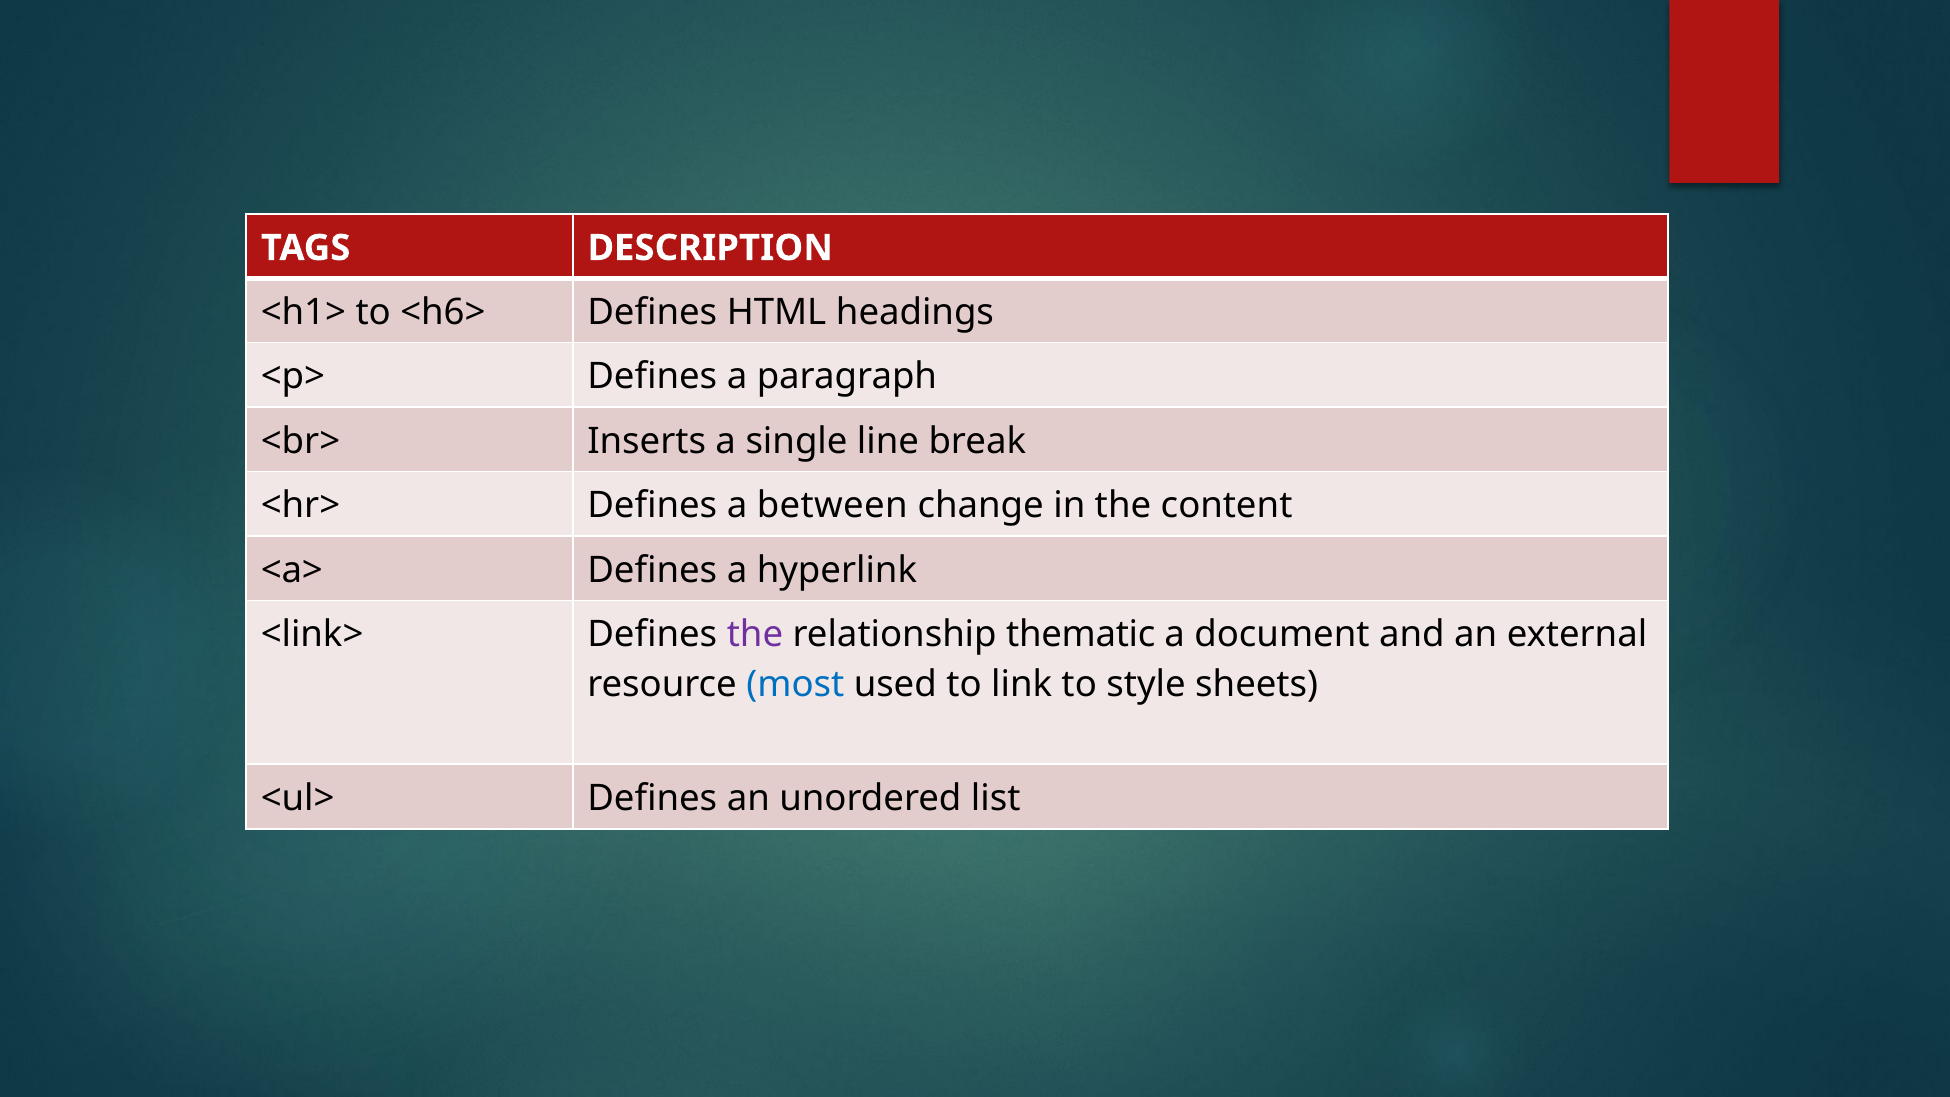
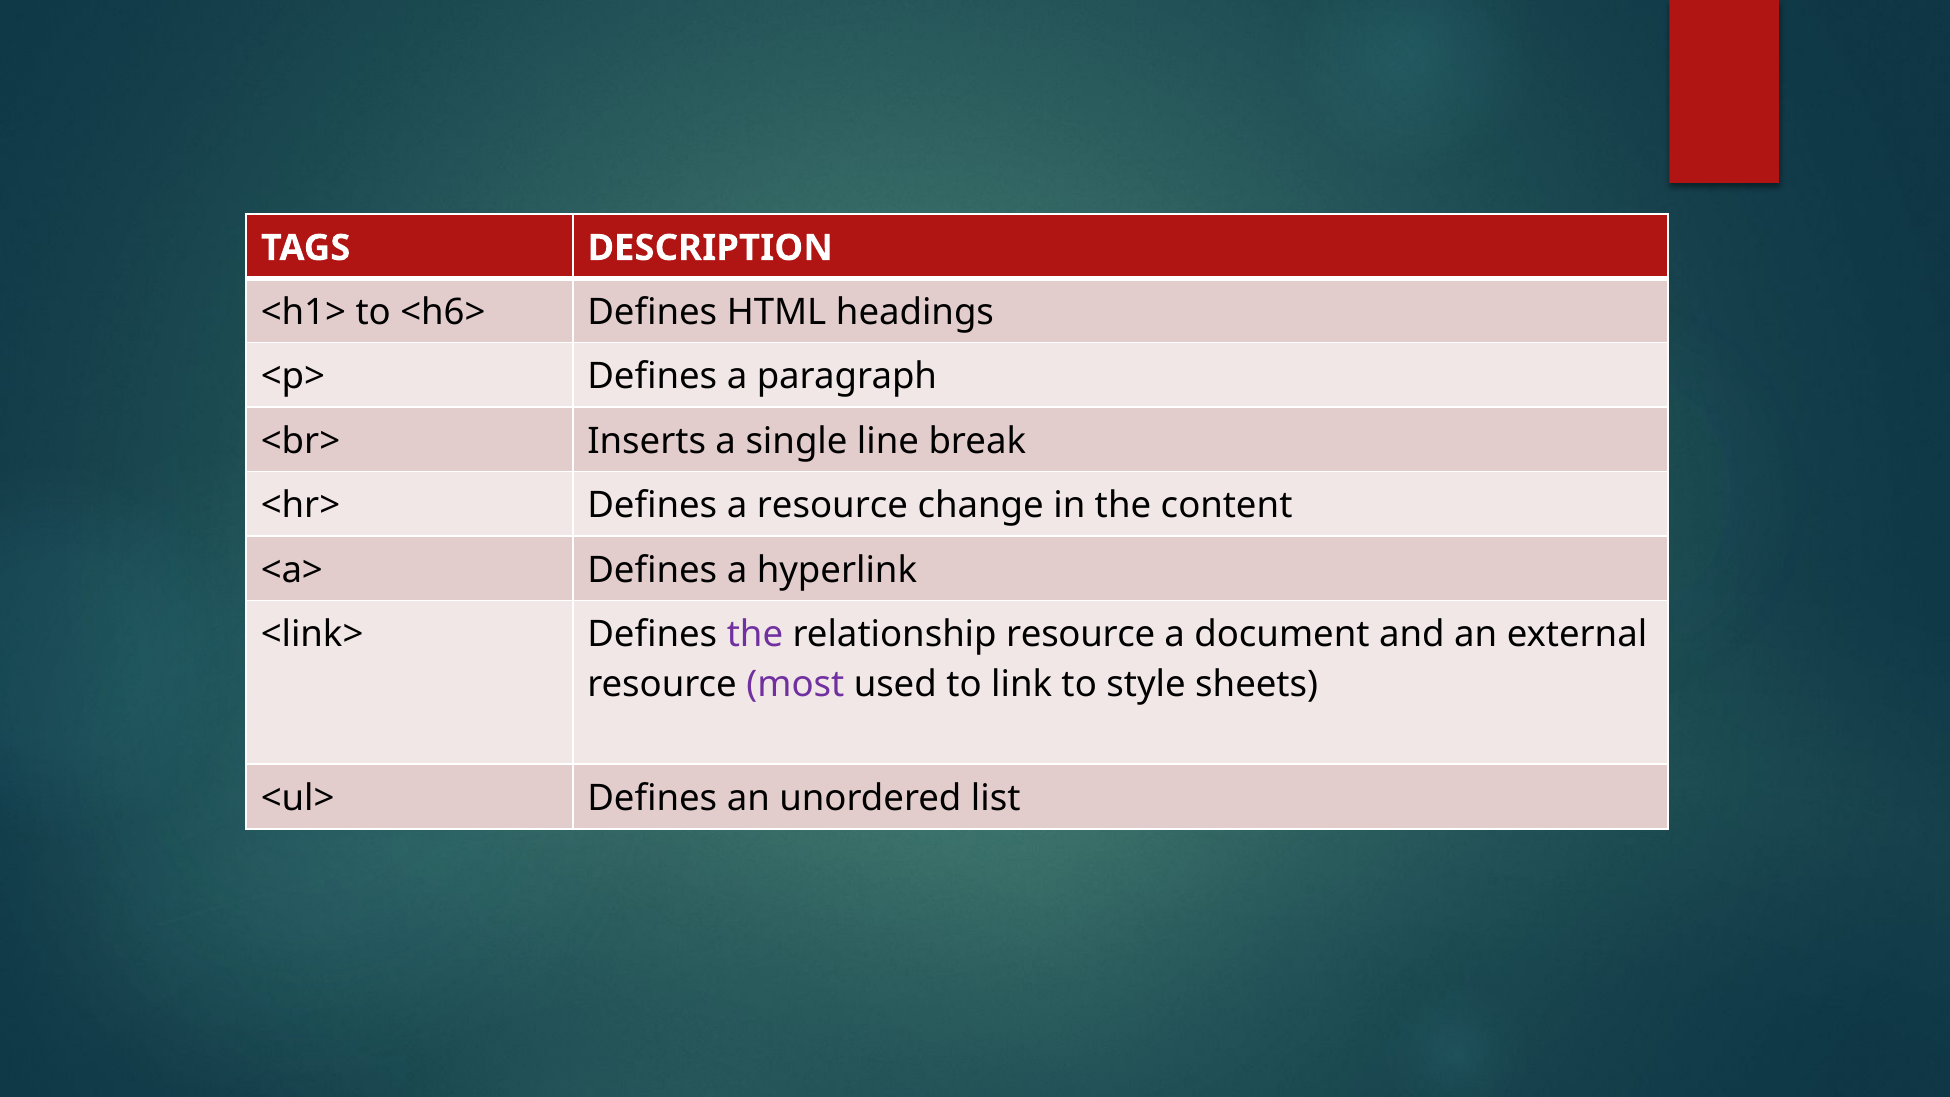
a between: between -> resource
relationship thematic: thematic -> resource
most colour: blue -> purple
